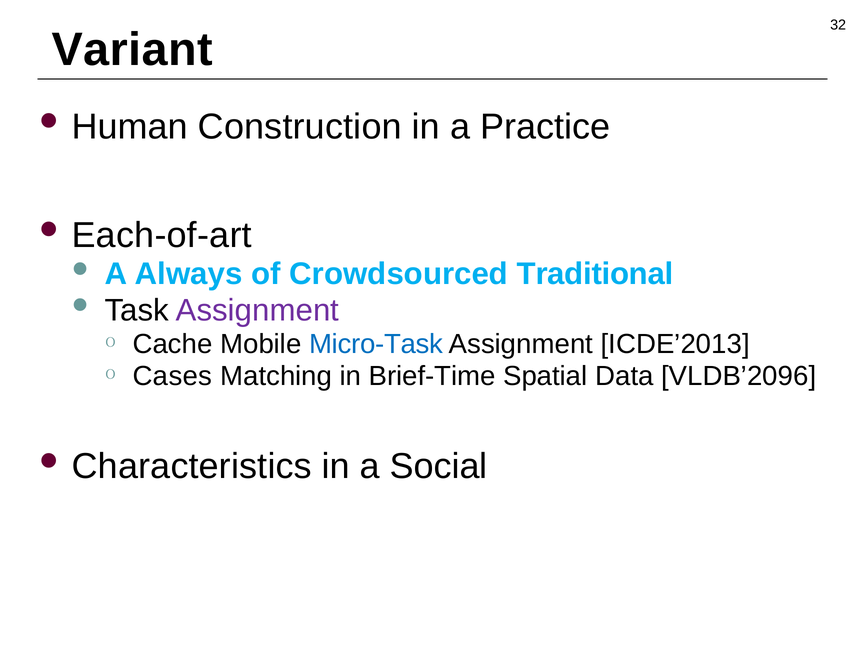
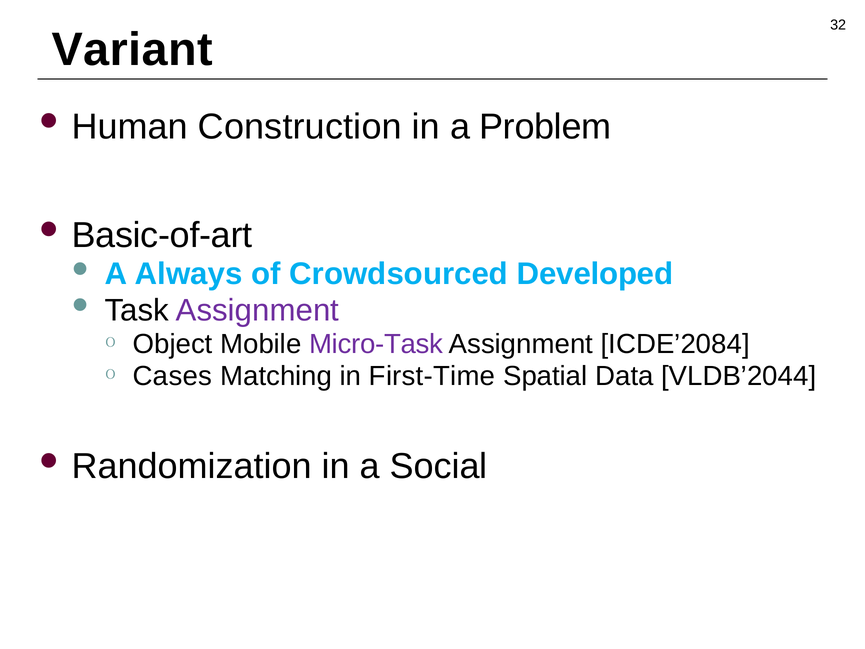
Practice: Practice -> Problem
Each-of-art: Each-of-art -> Basic-of-art
Traditional: Traditional -> Developed
Cache: Cache -> Object
Micro-Task colour: blue -> purple
ICDE’2013: ICDE’2013 -> ICDE’2084
Brief-Time: Brief-Time -> First-Time
VLDB’2096: VLDB’2096 -> VLDB’2044
Characteristics: Characteristics -> Randomization
